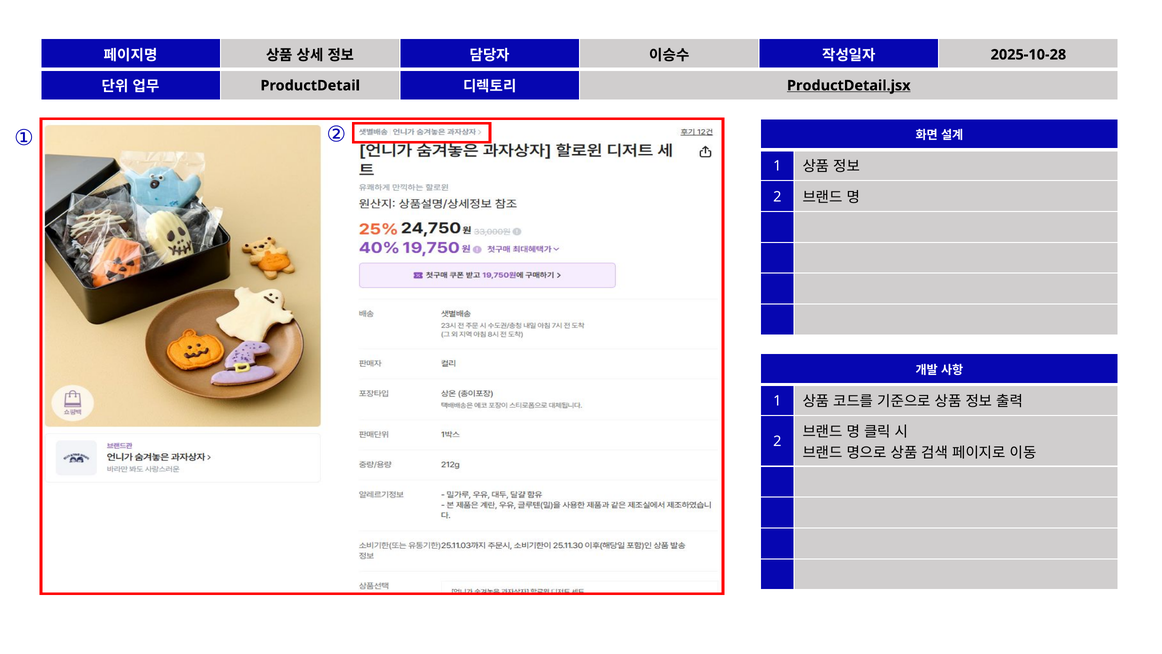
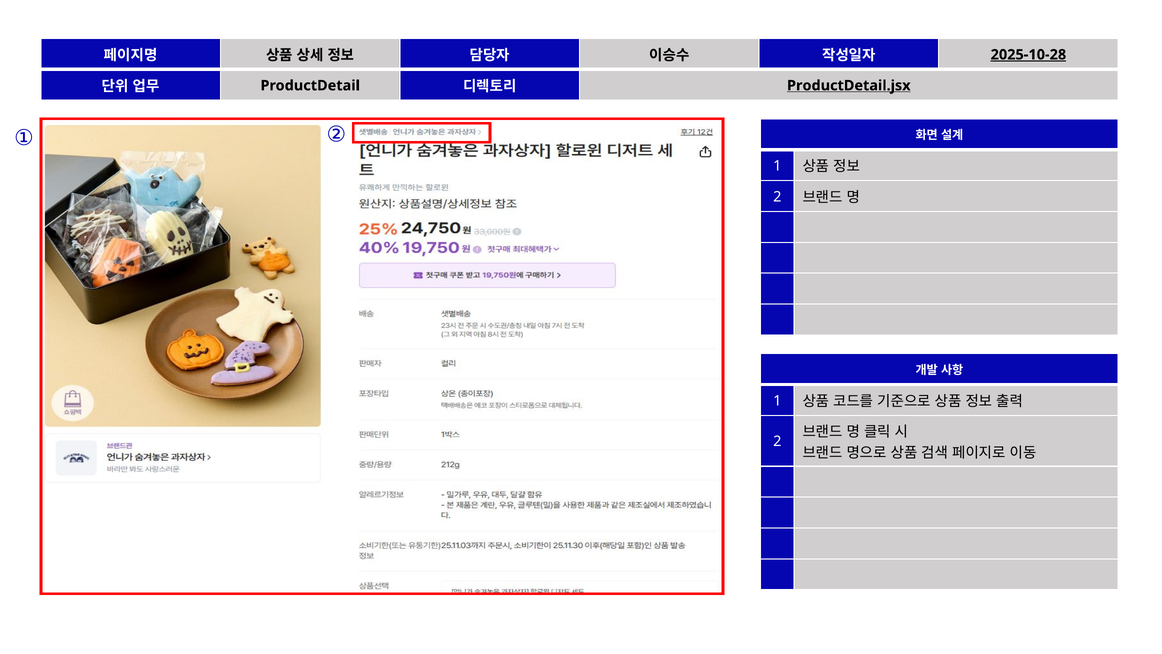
2025-10-28 underline: none -> present
